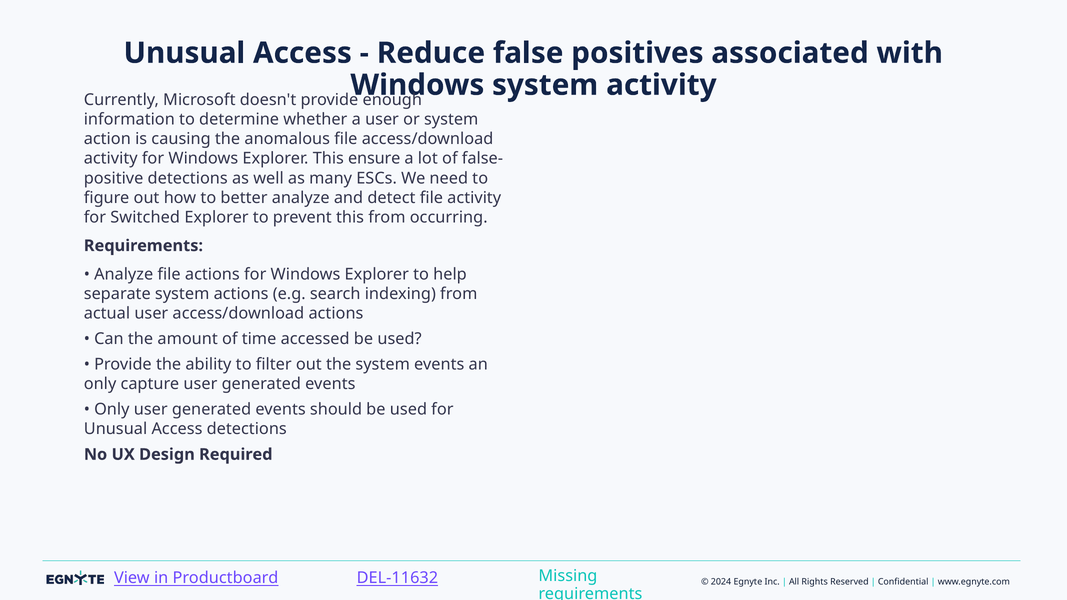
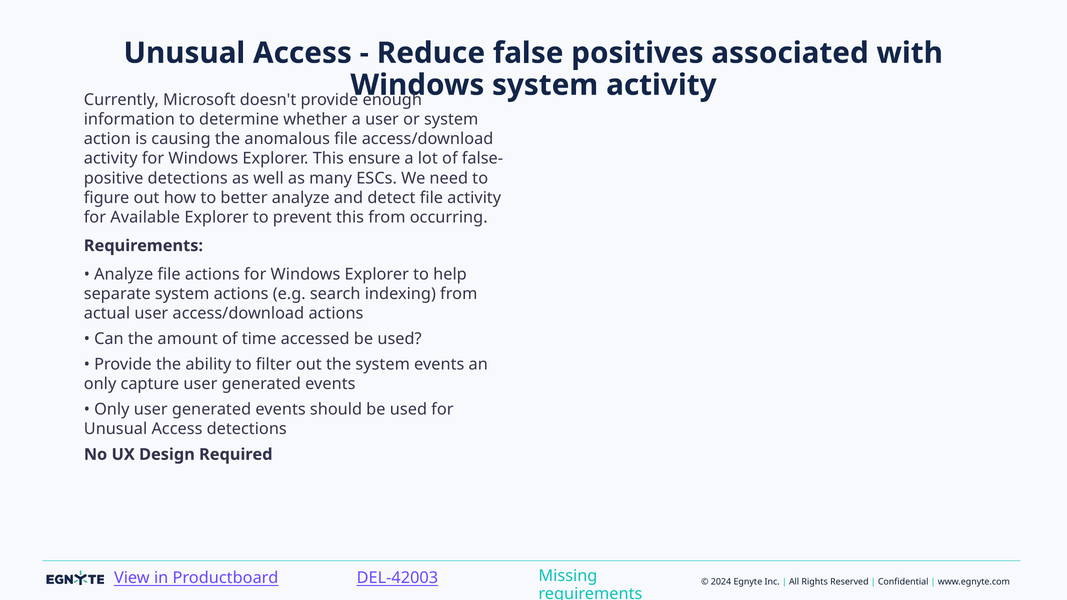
Switched: Switched -> Available
DEL-11632: DEL-11632 -> DEL-42003
